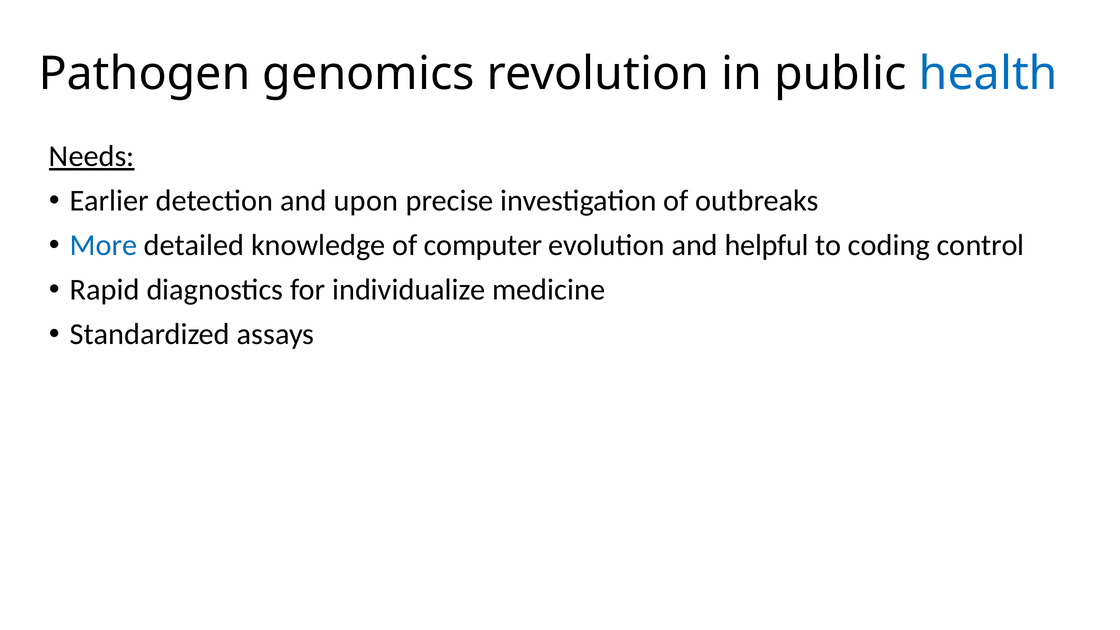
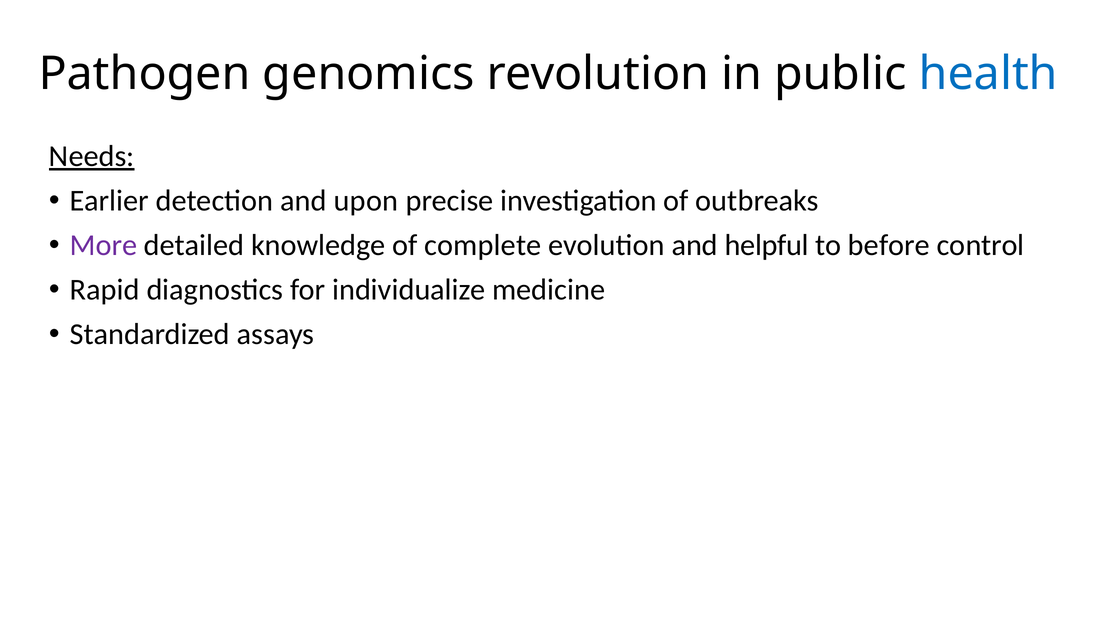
More colour: blue -> purple
computer: computer -> complete
coding: coding -> before
